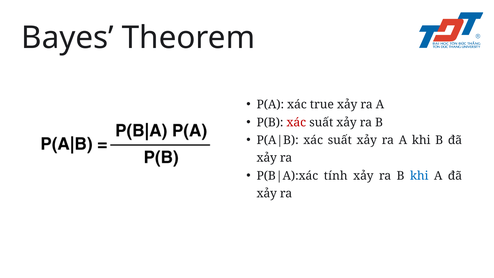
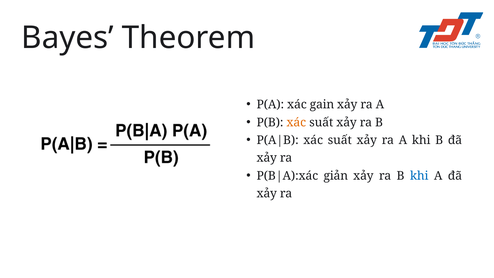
true: true -> gain
xác at (296, 122) colour: red -> orange
tính: tính -> giản
